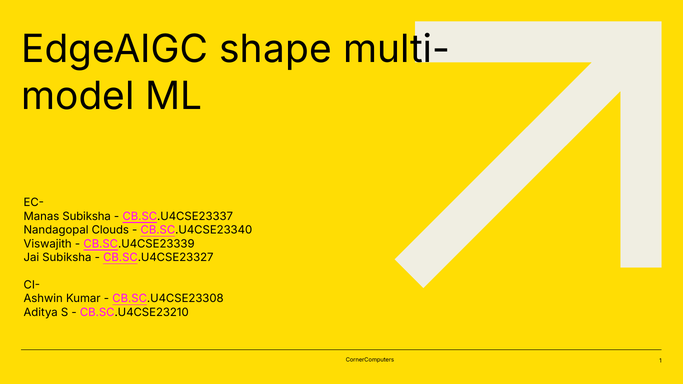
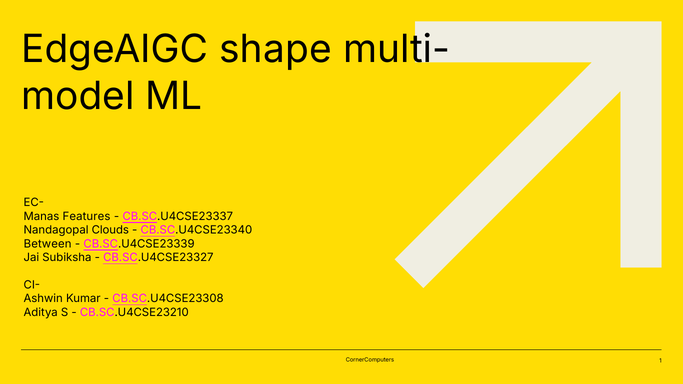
Manas Subiksha: Subiksha -> Features
Viswajith: Viswajith -> Between
